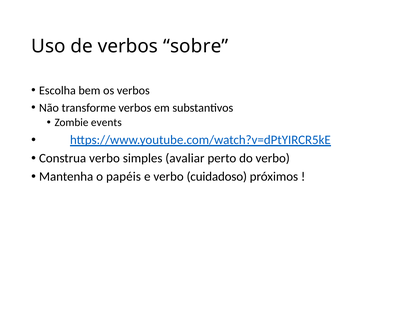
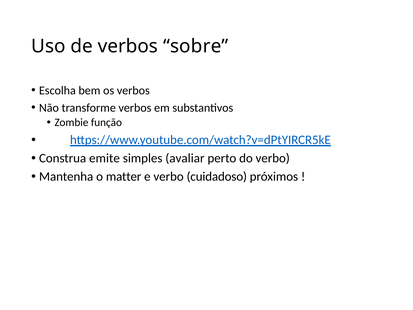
events: events -> função
Construa verbo: verbo -> emite
papéis: papéis -> matter
